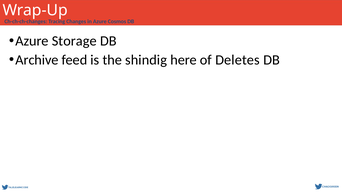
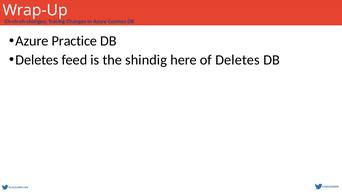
Storage: Storage -> Practice
Archive at (37, 60): Archive -> Deletes
